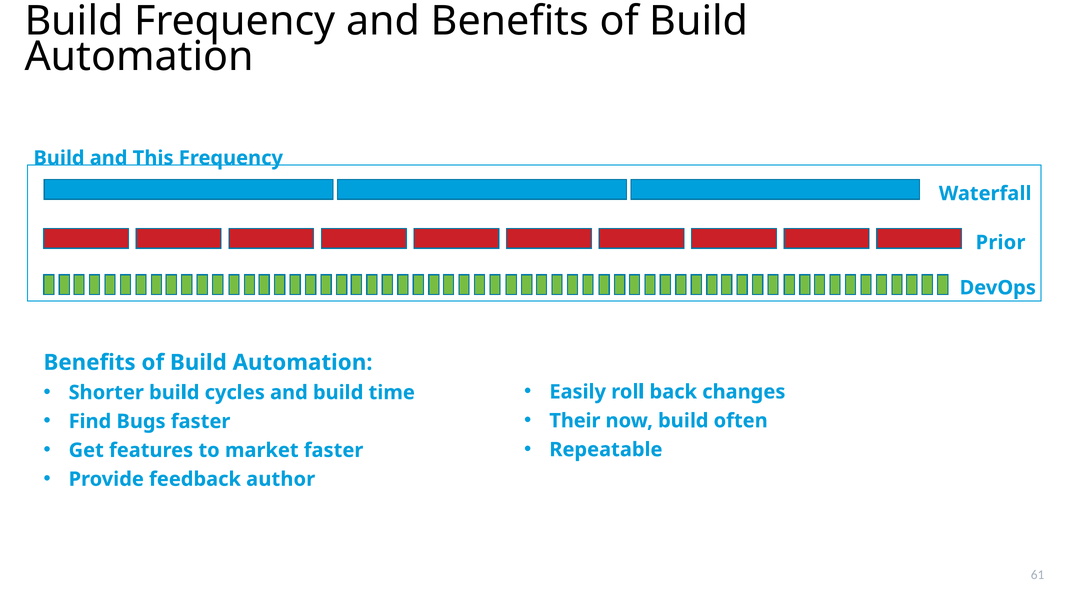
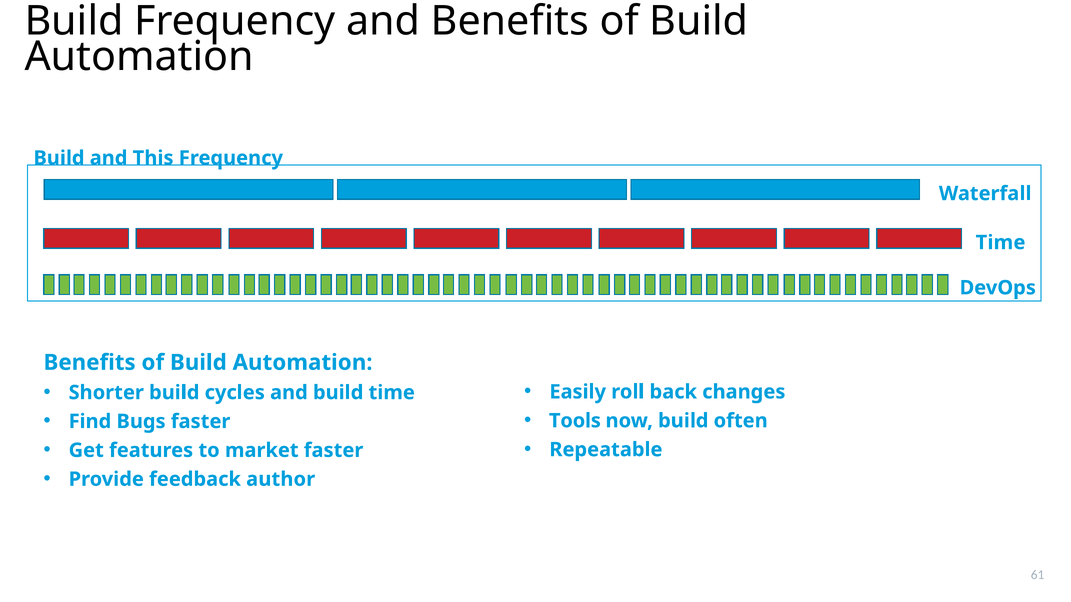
Prior at (1001, 243): Prior -> Time
Their: Their -> Tools
